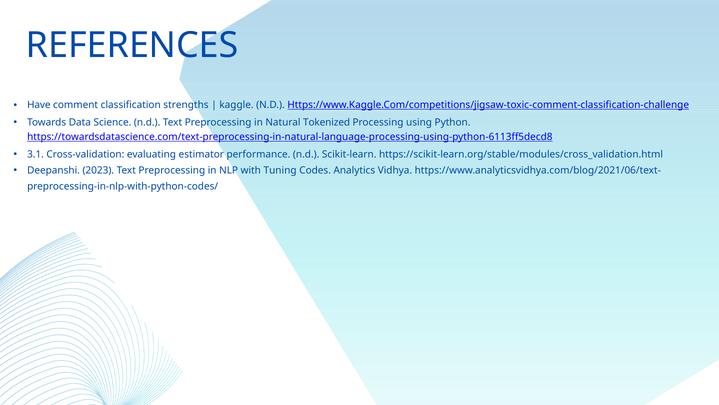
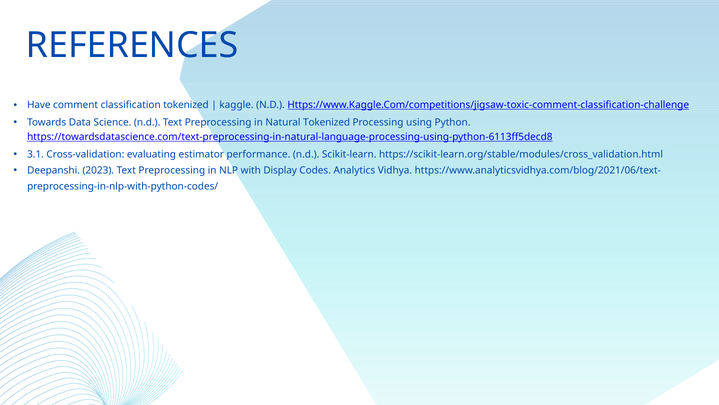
classification strengths: strengths -> tokenized
Tuning: Tuning -> Display
